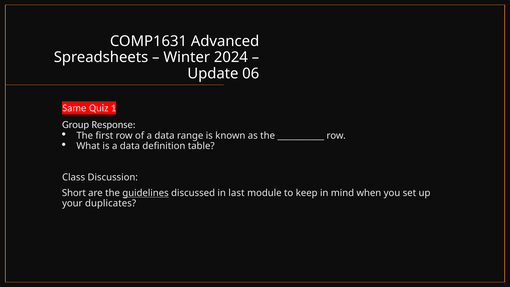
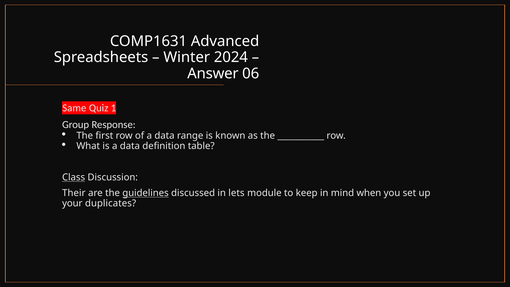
Update: Update -> Answer
Class underline: none -> present
Short: Short -> Their
last: last -> lets
